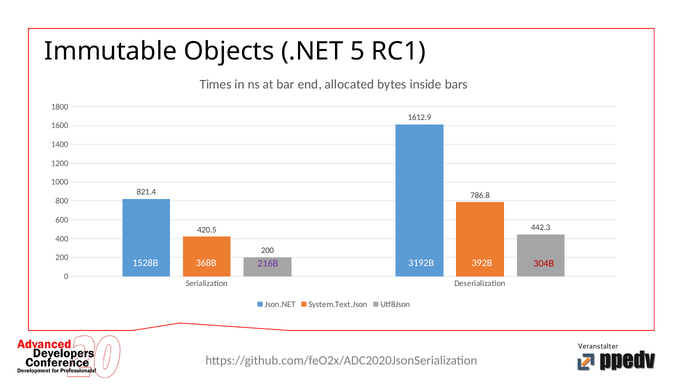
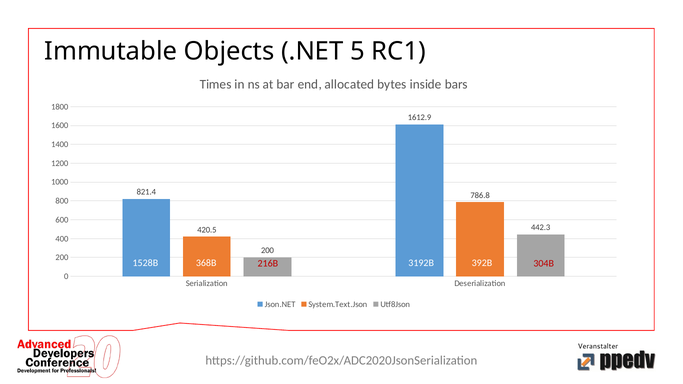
216B colour: purple -> red
